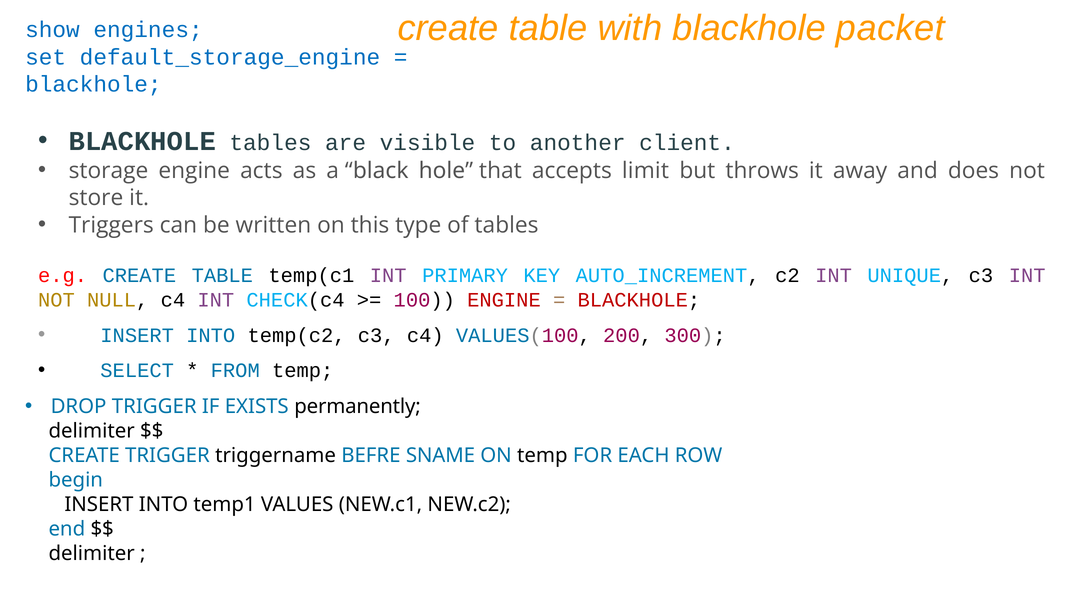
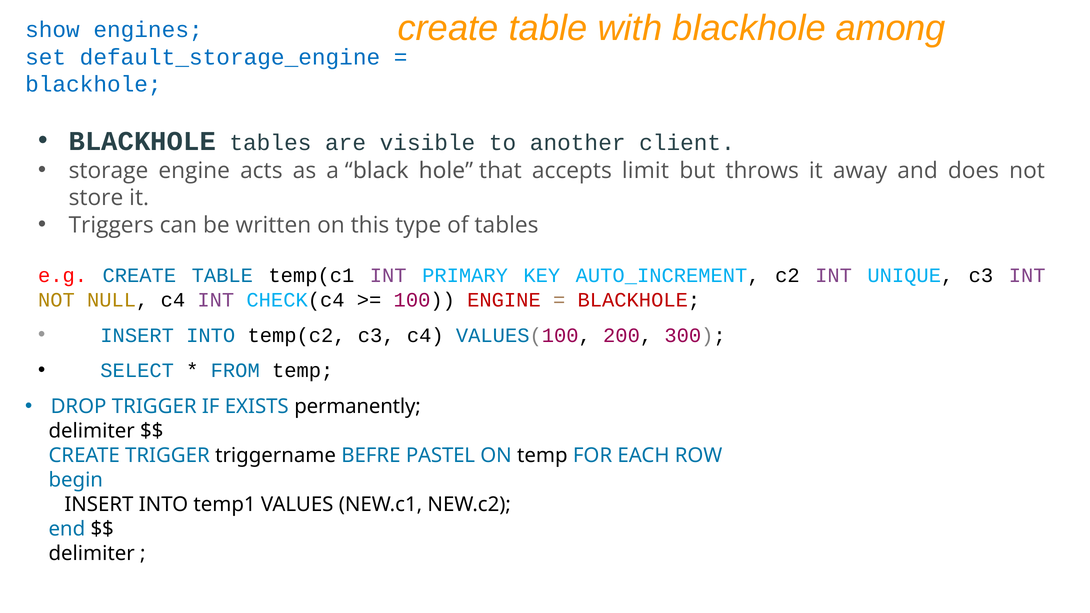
packet: packet -> among
SNAME: SNAME -> PASTEL
